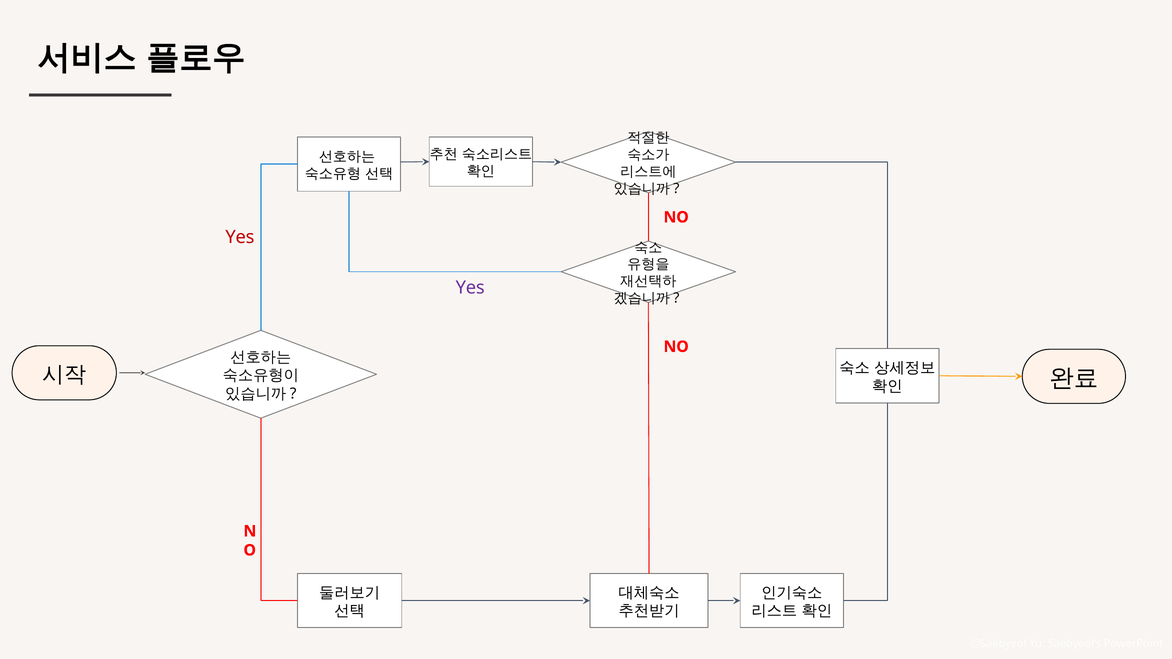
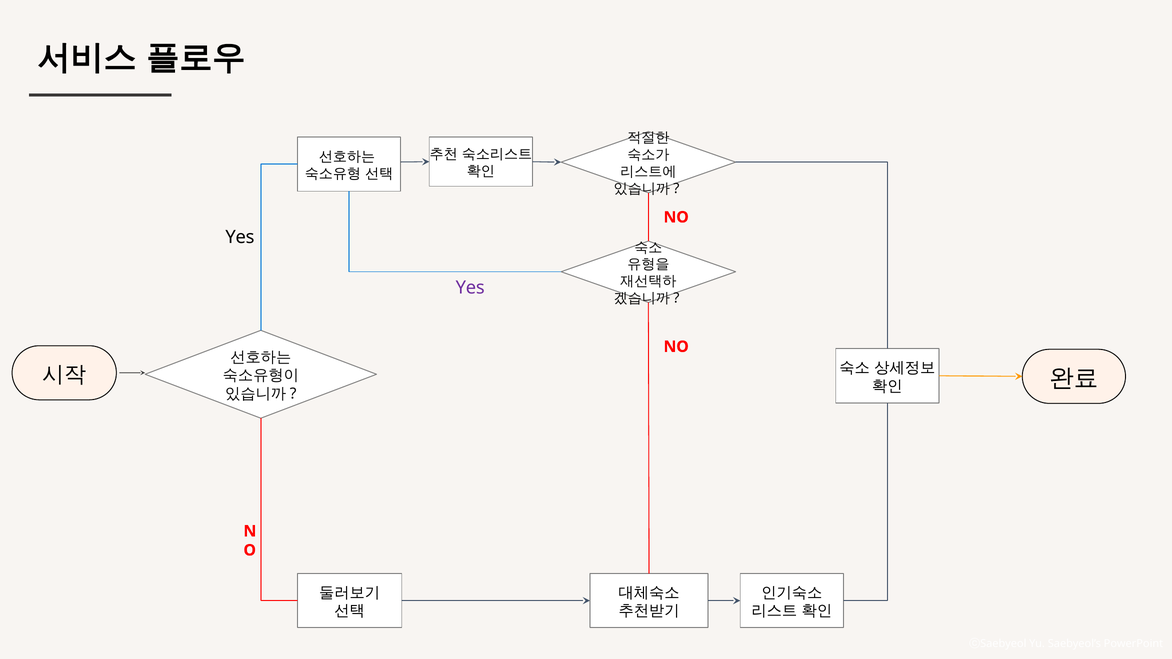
Yes at (240, 237) colour: red -> black
